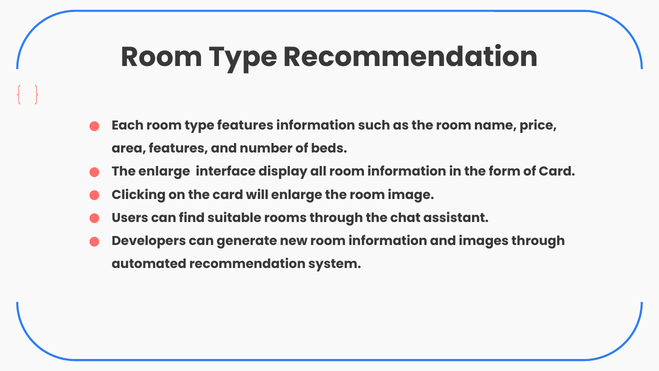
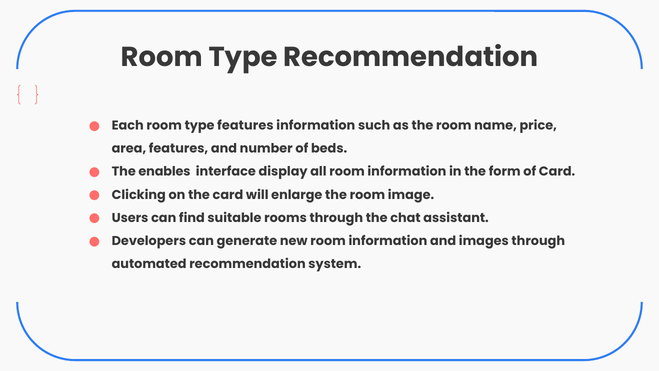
The enlarge: enlarge -> enables
